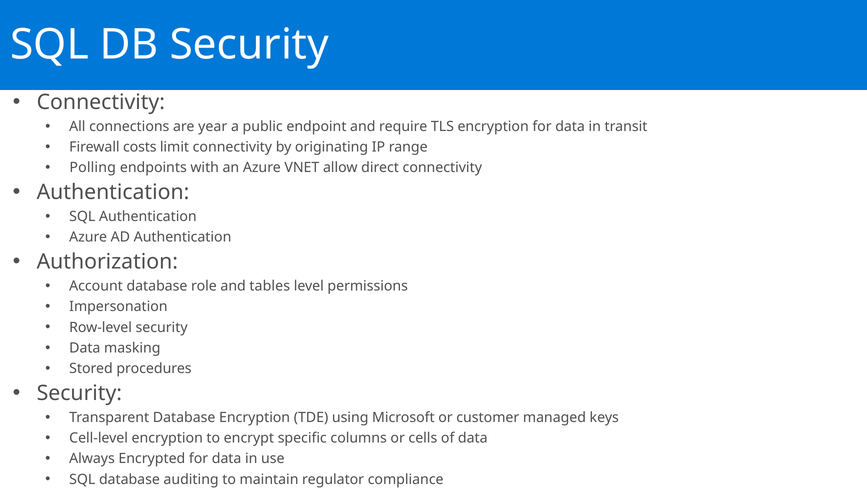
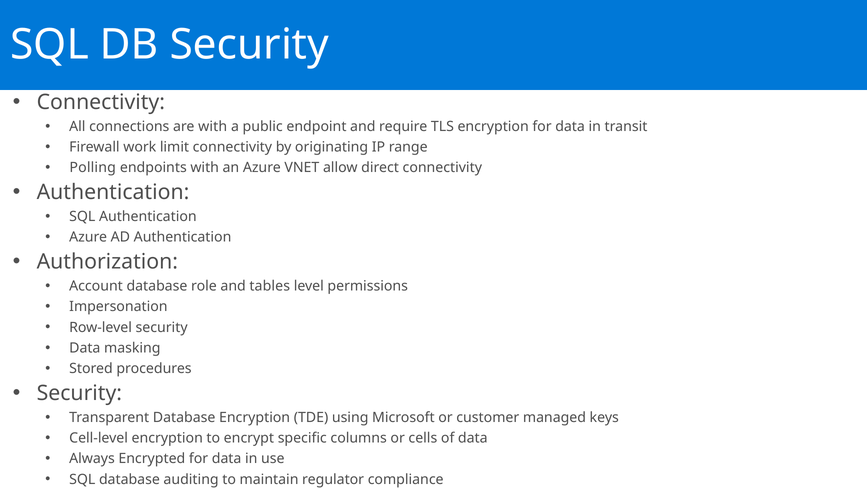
are year: year -> with
costs: costs -> work
